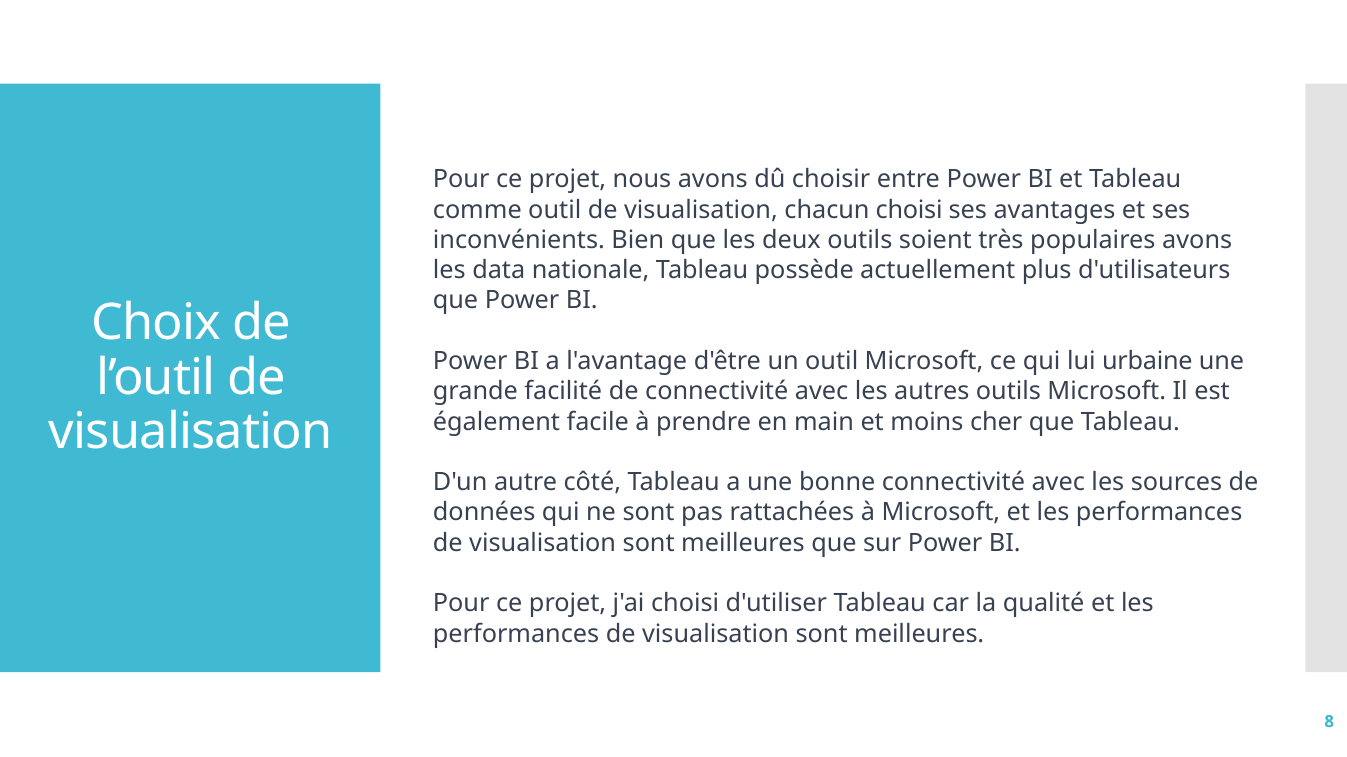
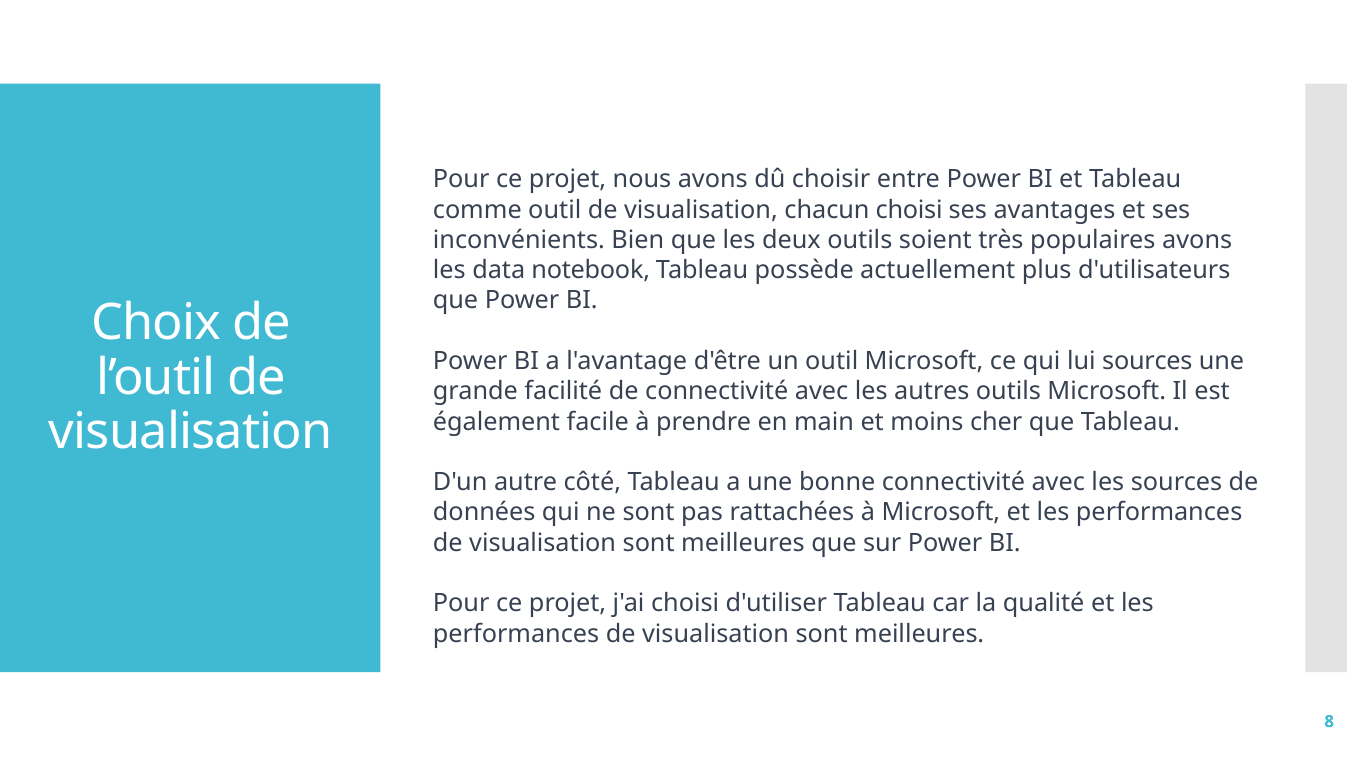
nationale: nationale -> notebook
lui urbaine: urbaine -> sources
